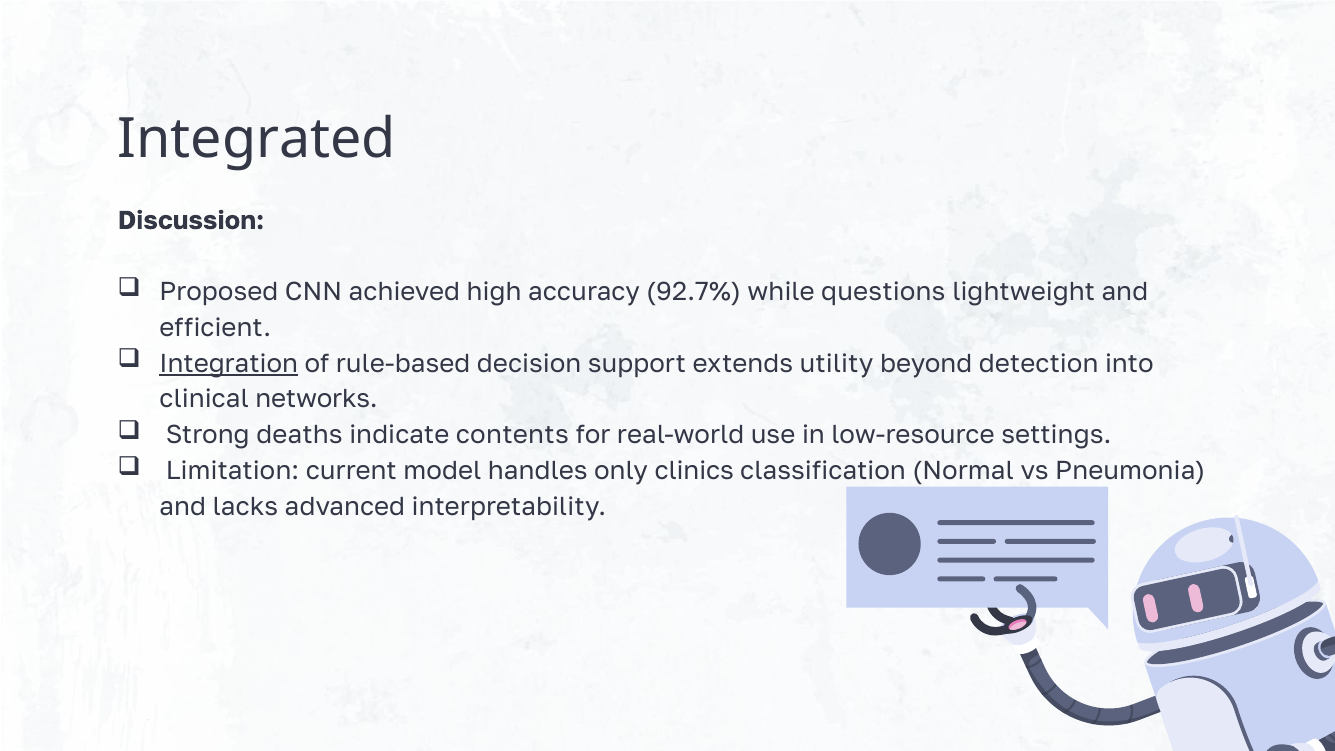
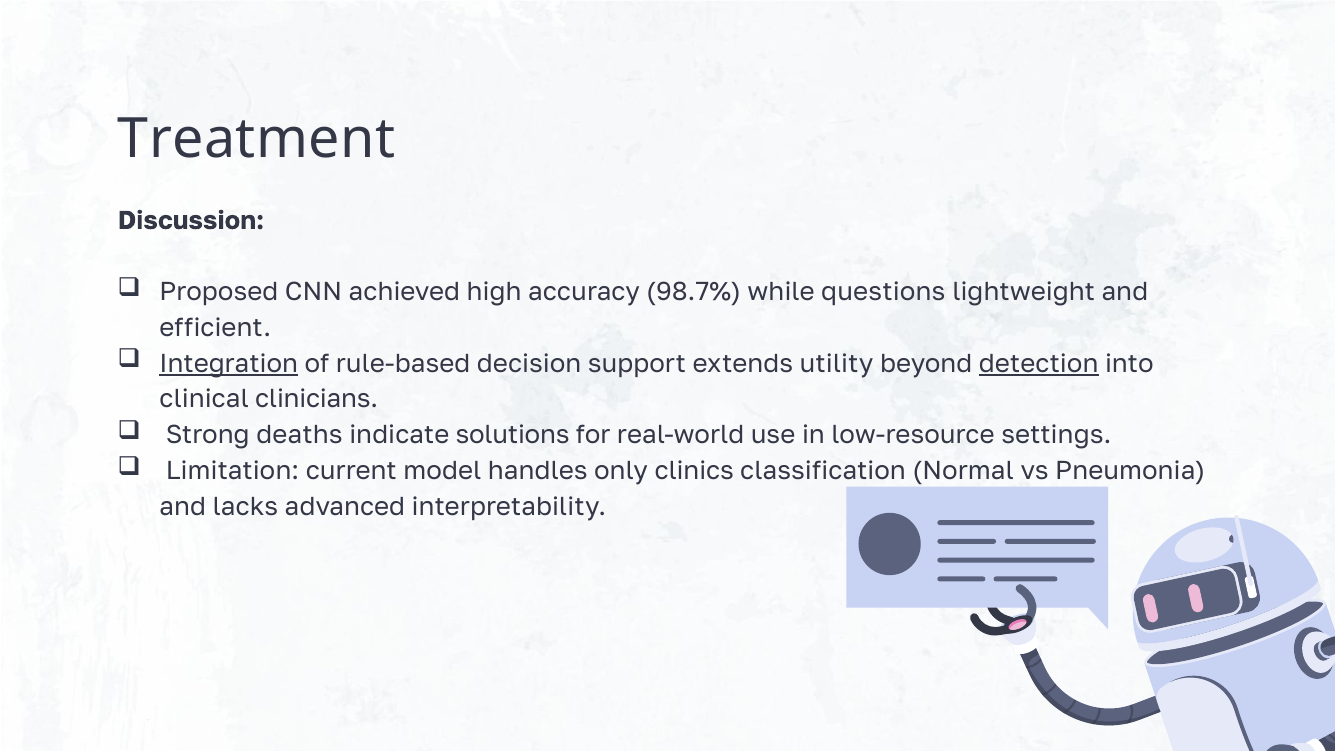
Integrated: Integrated -> Treatment
92.7%: 92.7% -> 98.7%
detection underline: none -> present
networks: networks -> clinicians
contents: contents -> solutions
